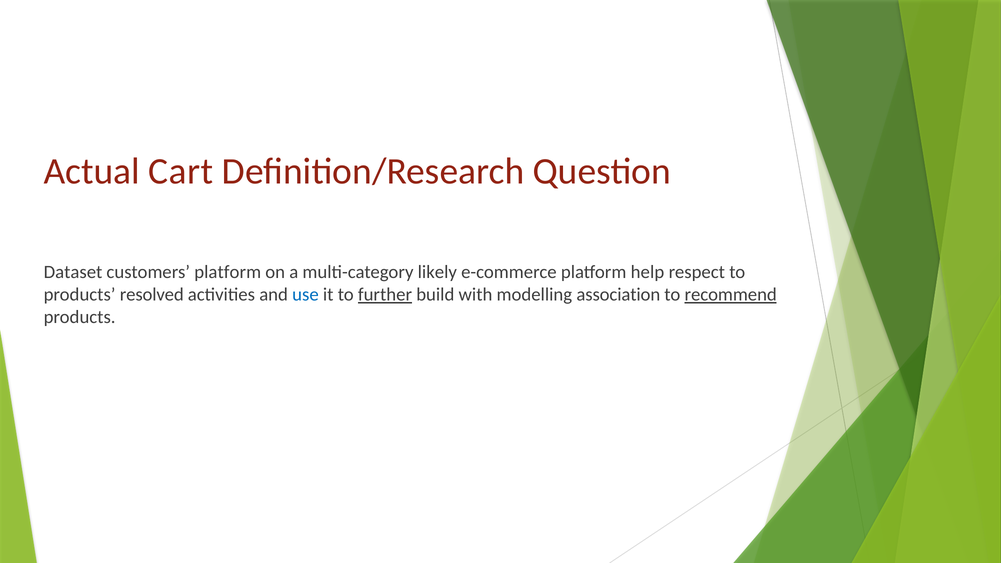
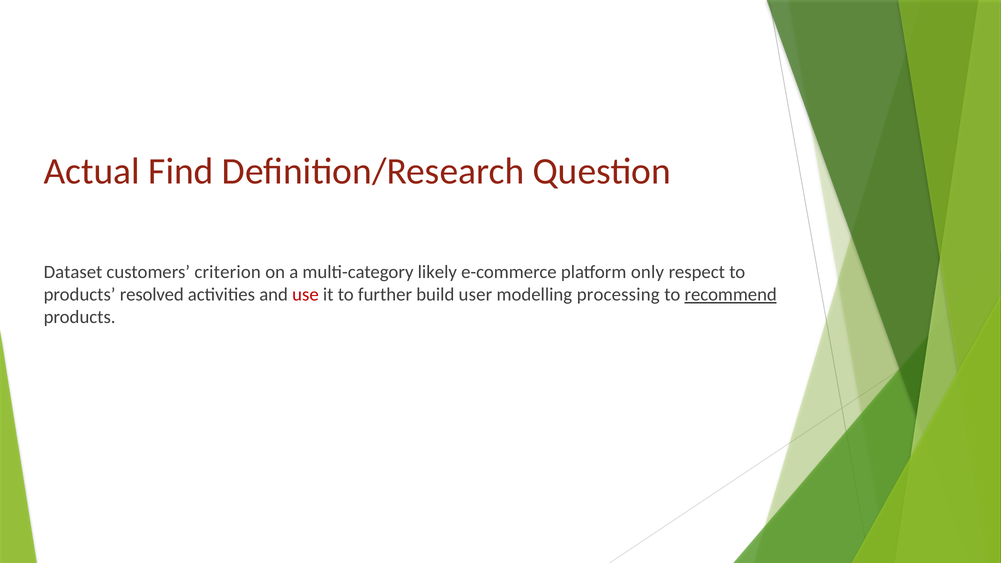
Cart: Cart -> Find
customers platform: platform -> criterion
help: help -> only
use colour: blue -> red
further underline: present -> none
with: with -> user
association: association -> processing
